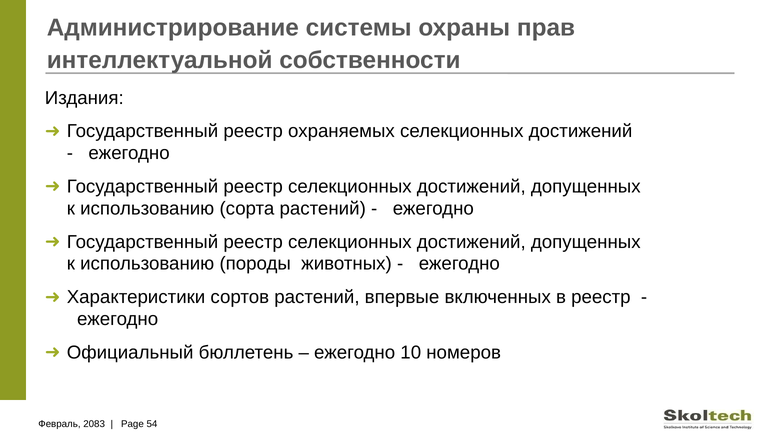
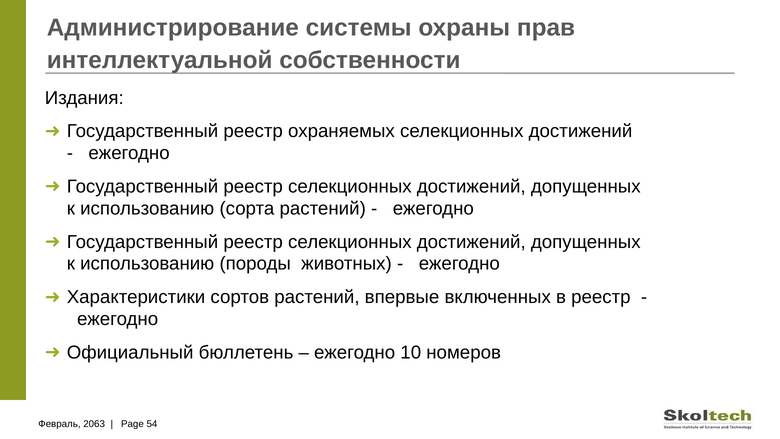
2083: 2083 -> 2063
